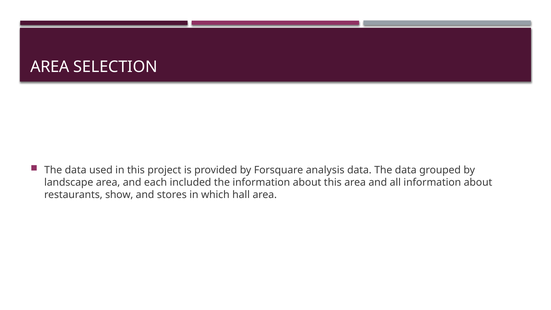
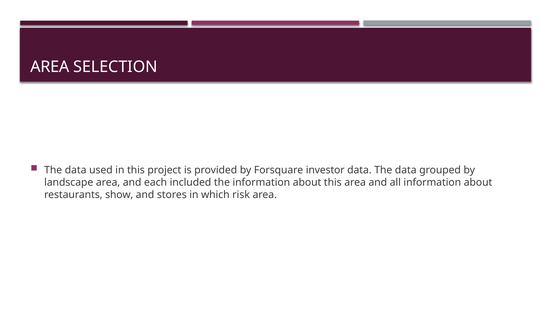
analysis: analysis -> investor
hall: hall -> risk
